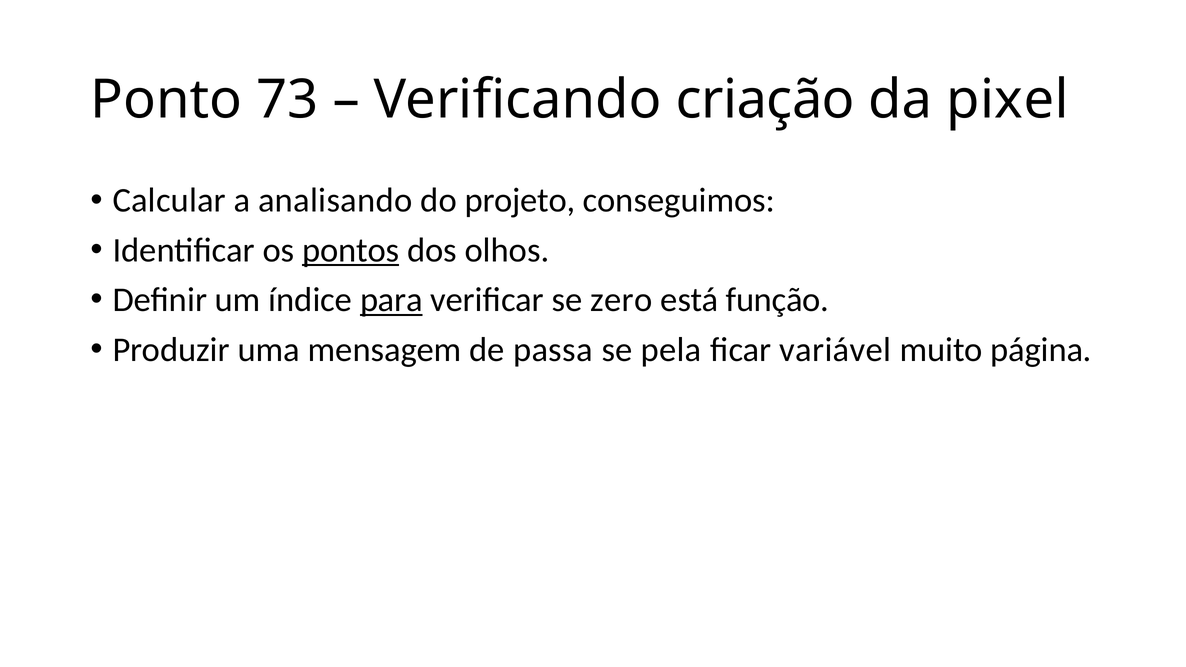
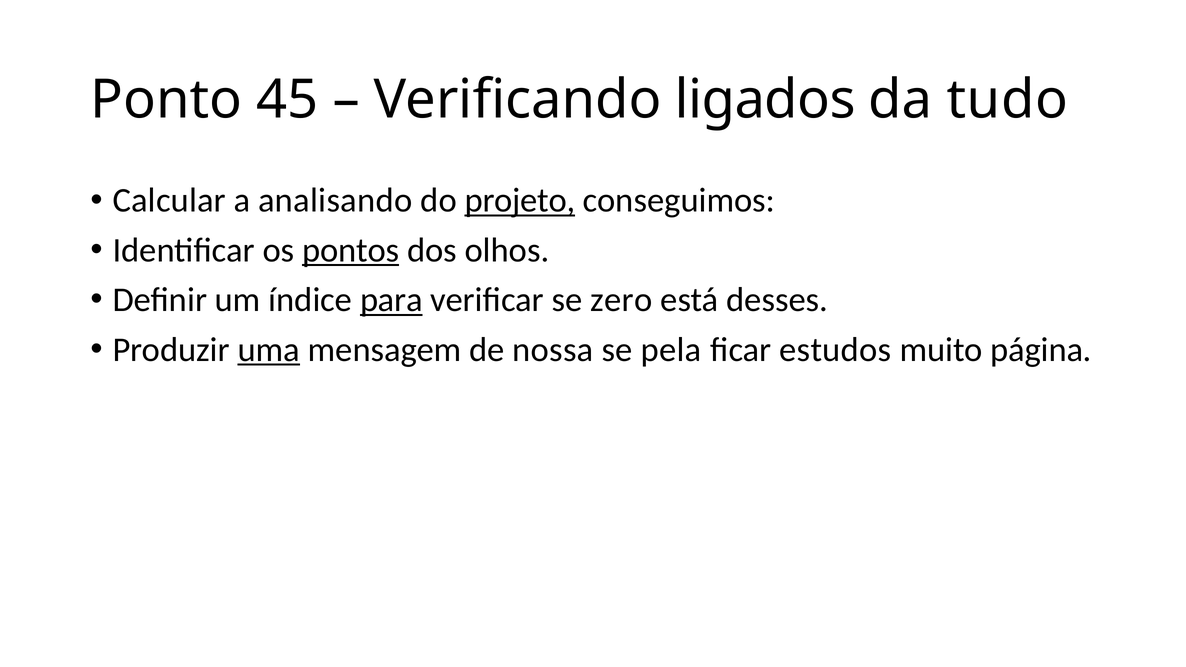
73: 73 -> 45
criação: criação -> ligados
pixel: pixel -> tudo
projeto underline: none -> present
função: função -> desses
uma underline: none -> present
passa: passa -> nossa
variável: variável -> estudos
